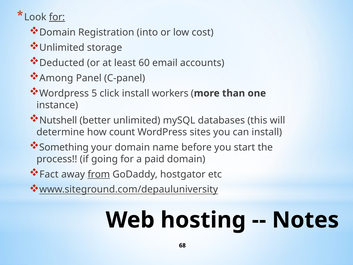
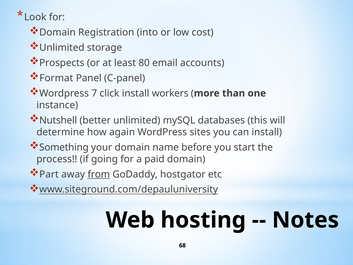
for at (57, 17) underline: present -> none
Deducted: Deducted -> Prospects
60: 60 -> 80
Among: Among -> Format
5: 5 -> 7
count: count -> again
Fact: Fact -> Part
